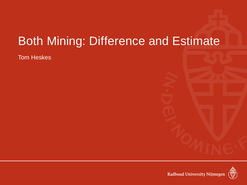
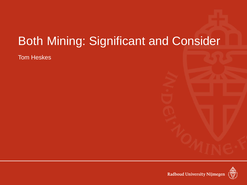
Difference: Difference -> Significant
Estimate: Estimate -> Consider
